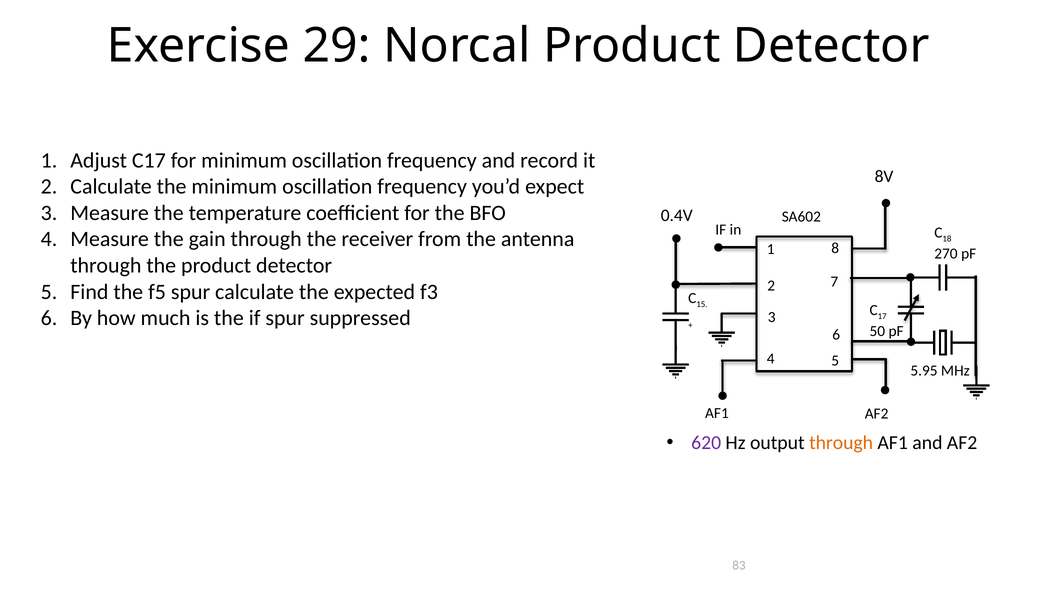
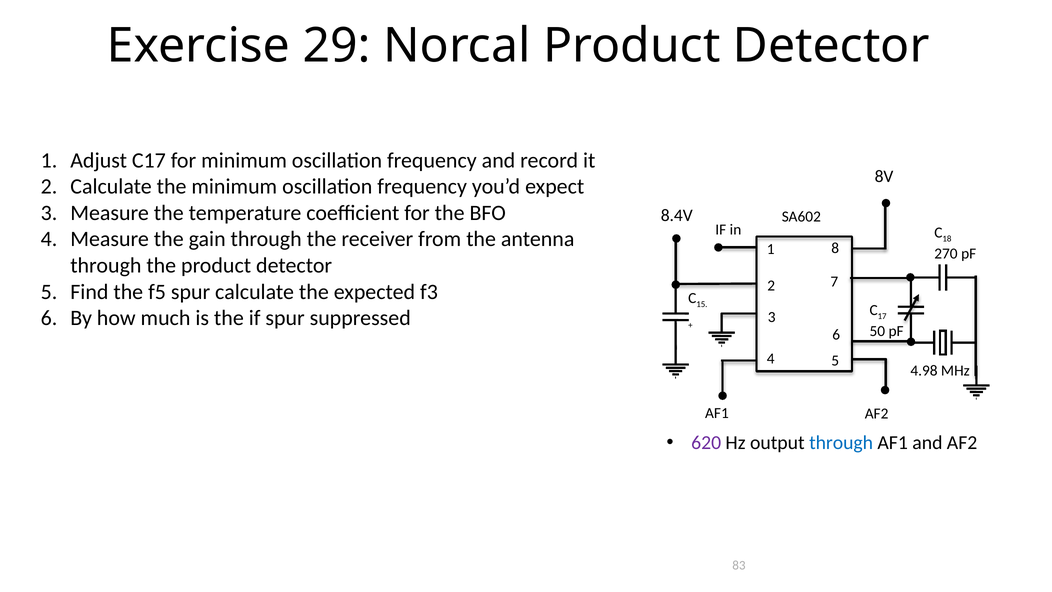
0.4V: 0.4V -> 8.4V
5.95: 5.95 -> 4.98
through at (841, 443) colour: orange -> blue
